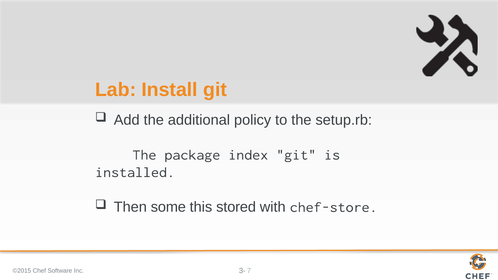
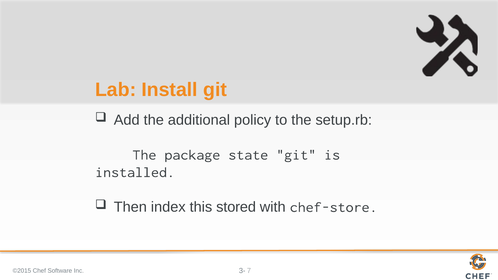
index: index -> state
some: some -> index
